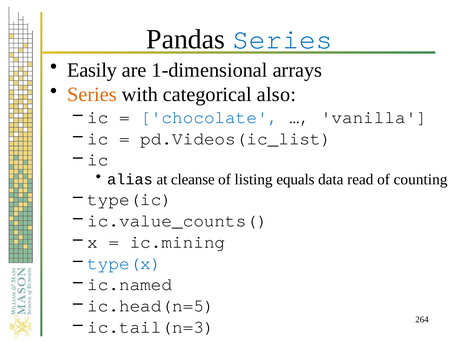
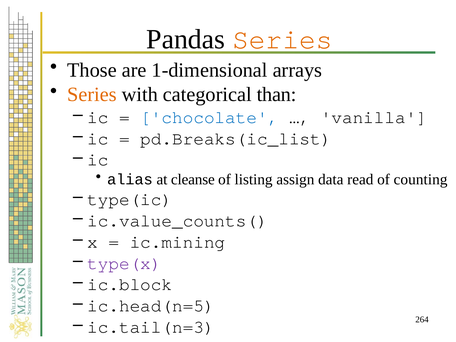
Series at (282, 39) colour: blue -> orange
Easily: Easily -> Those
also: also -> than
pd.Videos(ic_list: pd.Videos(ic_list -> pd.Breaks(ic_list
equals: equals -> assign
type(x colour: blue -> purple
ic.named: ic.named -> ic.block
